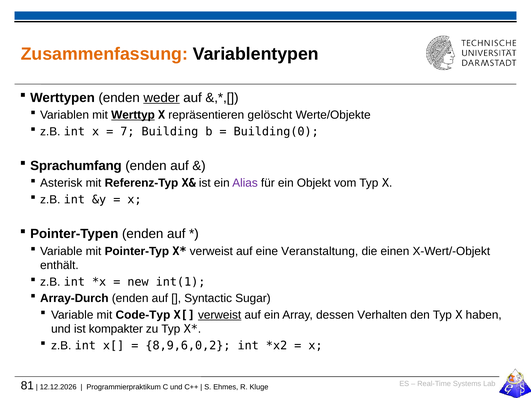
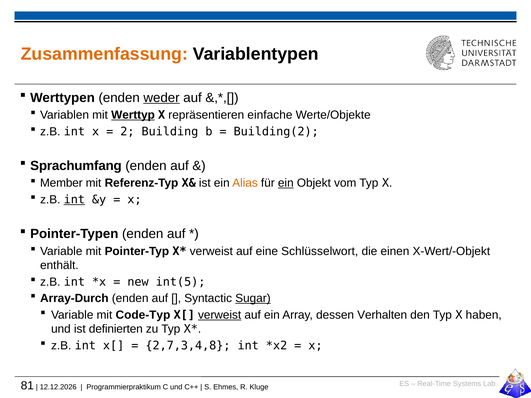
gelöscht: gelöscht -> einfache
7: 7 -> 2
Building(0: Building(0 -> Building(2
Asterisk: Asterisk -> Member
Alias colour: purple -> orange
ein at (286, 183) underline: none -> present
int at (74, 200) underline: none -> present
Veranstaltung: Veranstaltung -> Schlüsselwort
int(1: int(1 -> int(5
Sugar underline: none -> present
kompakter: kompakter -> definierten
8,9,6,0,2: 8,9,6,0,2 -> 2,7,3,4,8
